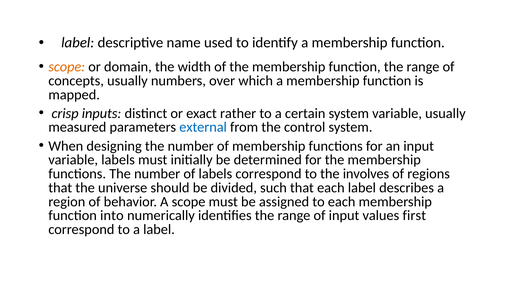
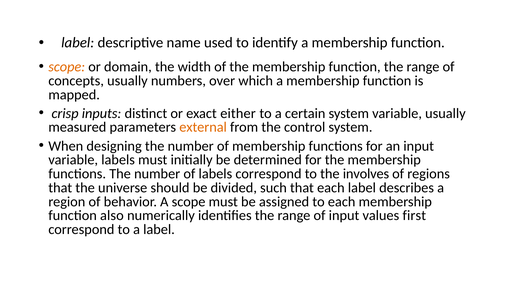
rather: rather -> either
external colour: blue -> orange
into: into -> also
